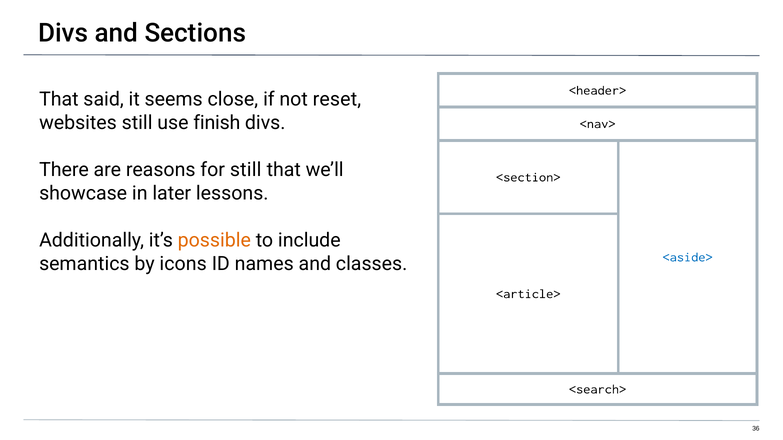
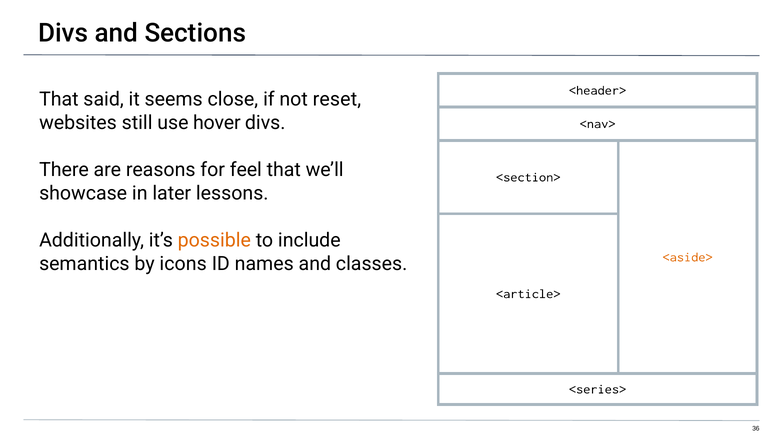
finish: finish -> hover
for still: still -> feel
<aside> colour: blue -> orange
<search>: <search> -> <series>
